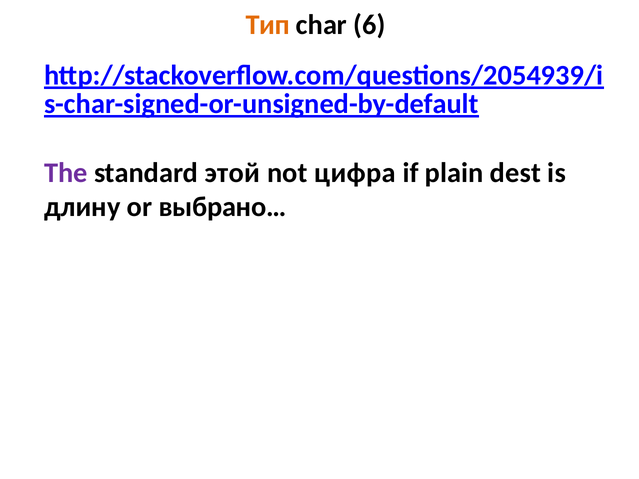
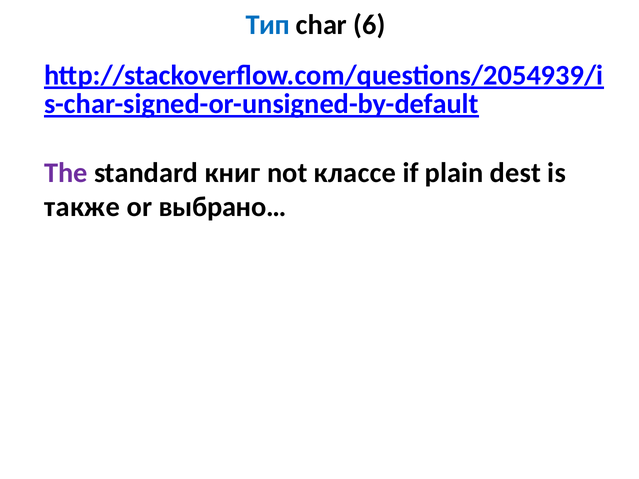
Тип colour: orange -> blue
этой: этой -> книг
цифра: цифра -> классе
длину: длину -> также
